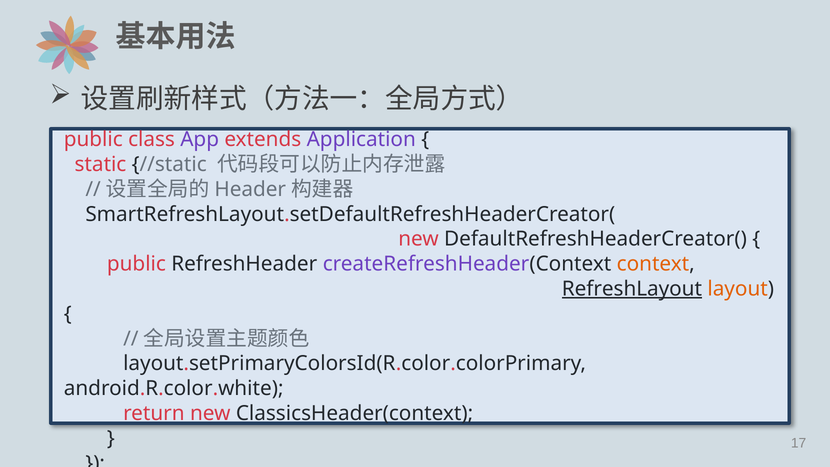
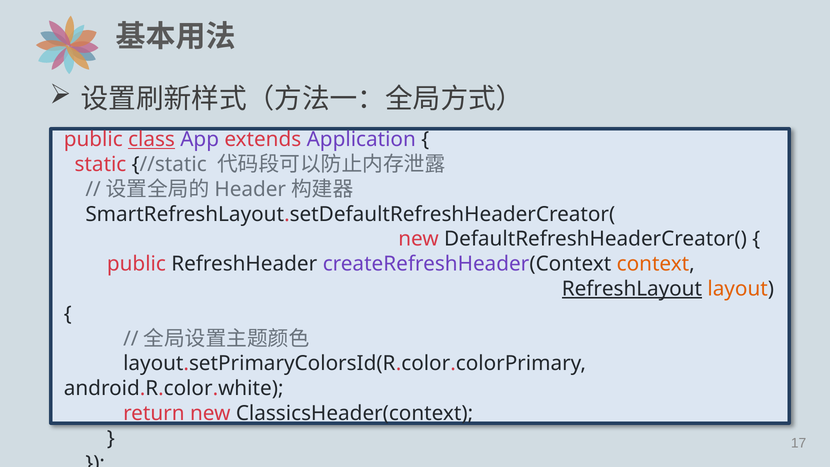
class underline: none -> present
